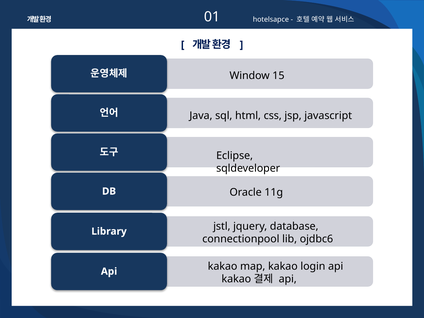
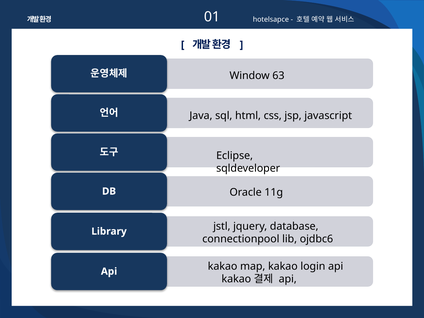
15: 15 -> 63
